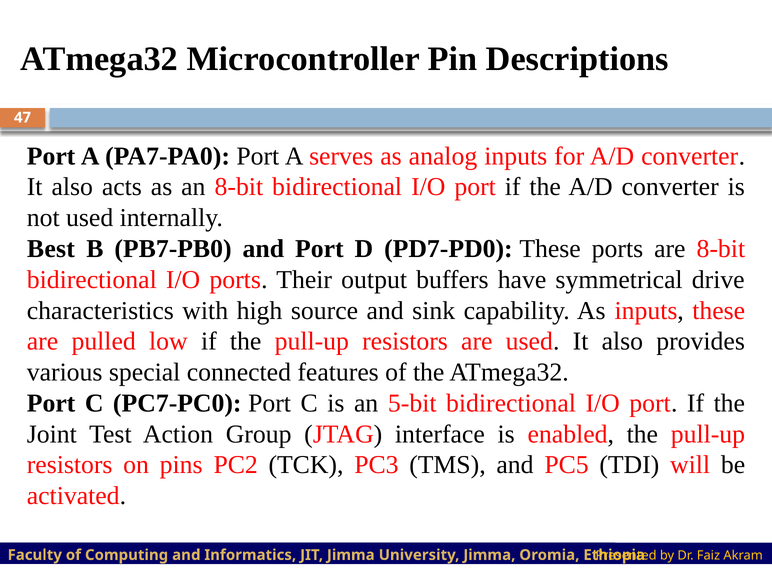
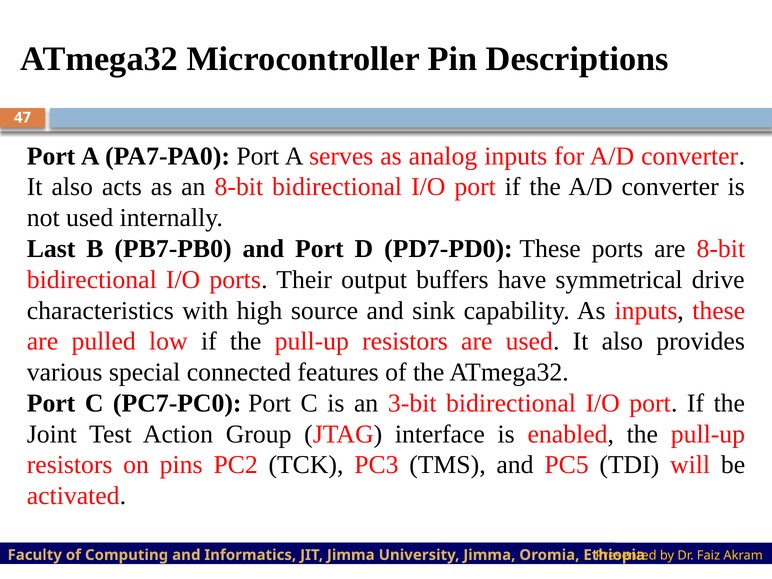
Best: Best -> Last
5-bit: 5-bit -> 3-bit
